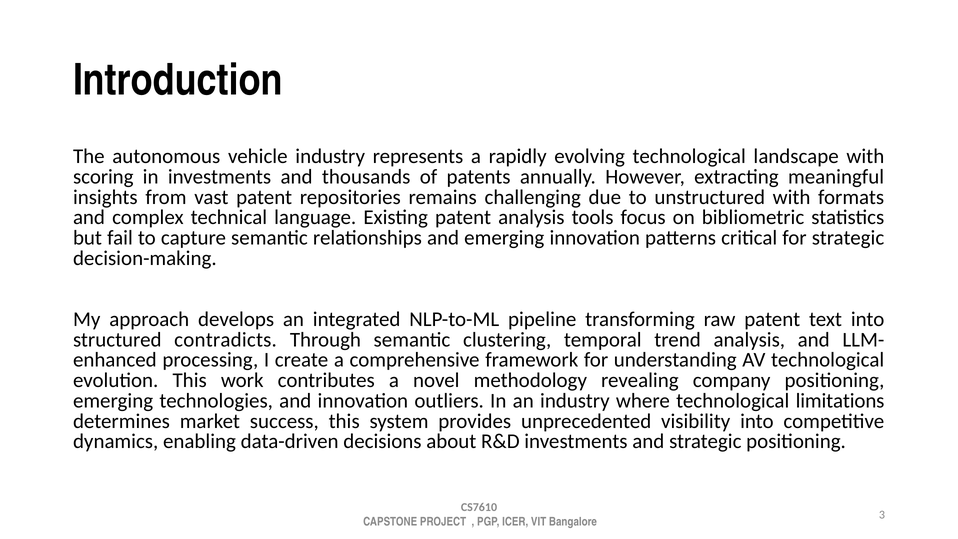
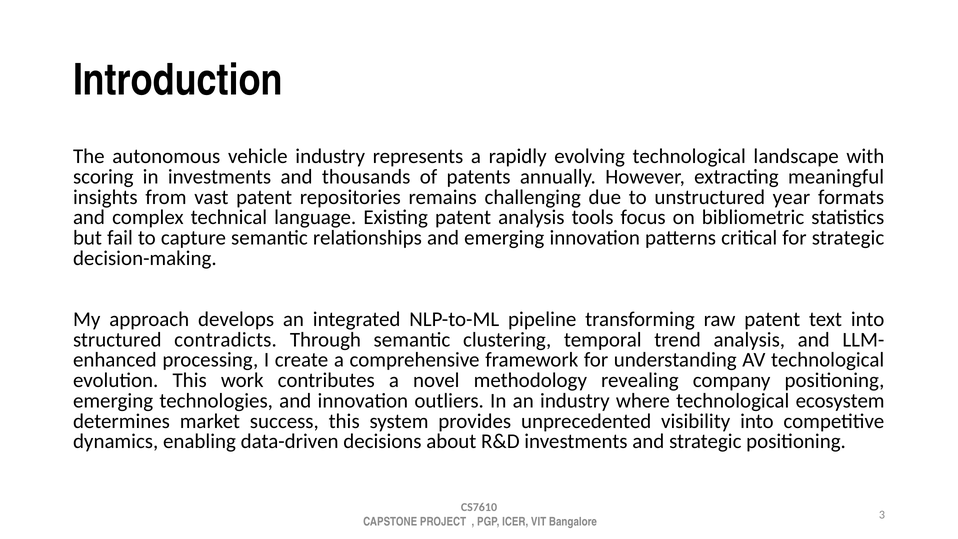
unstructured with: with -> year
limitations: limitations -> ecosystem
